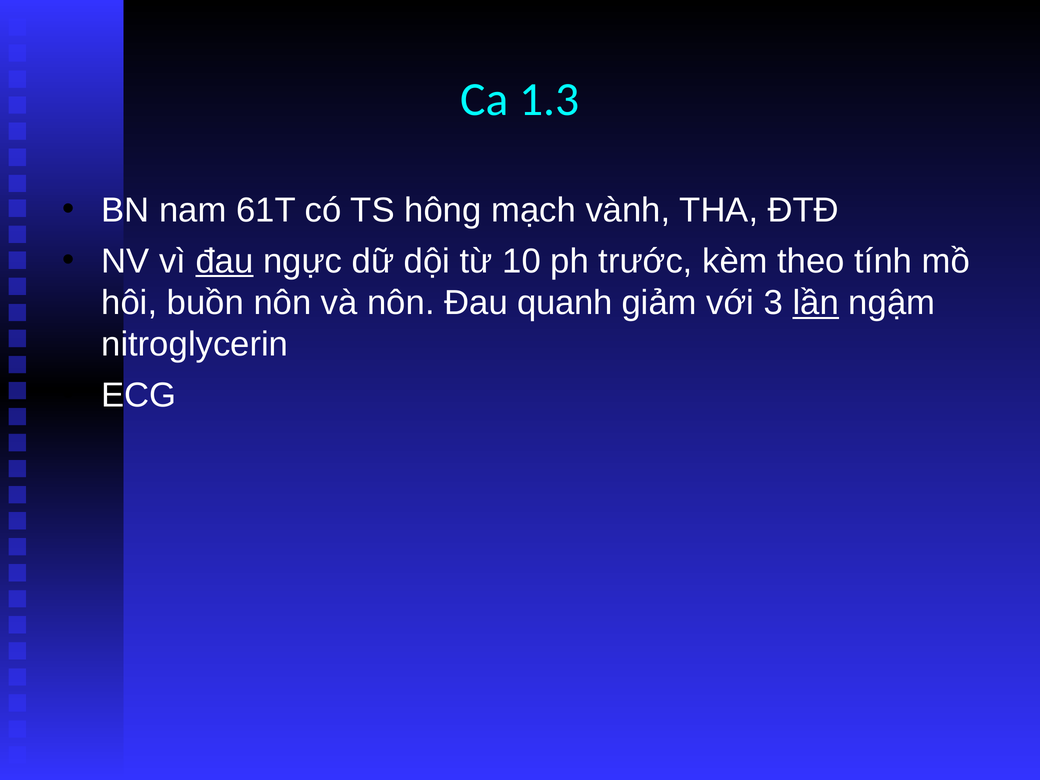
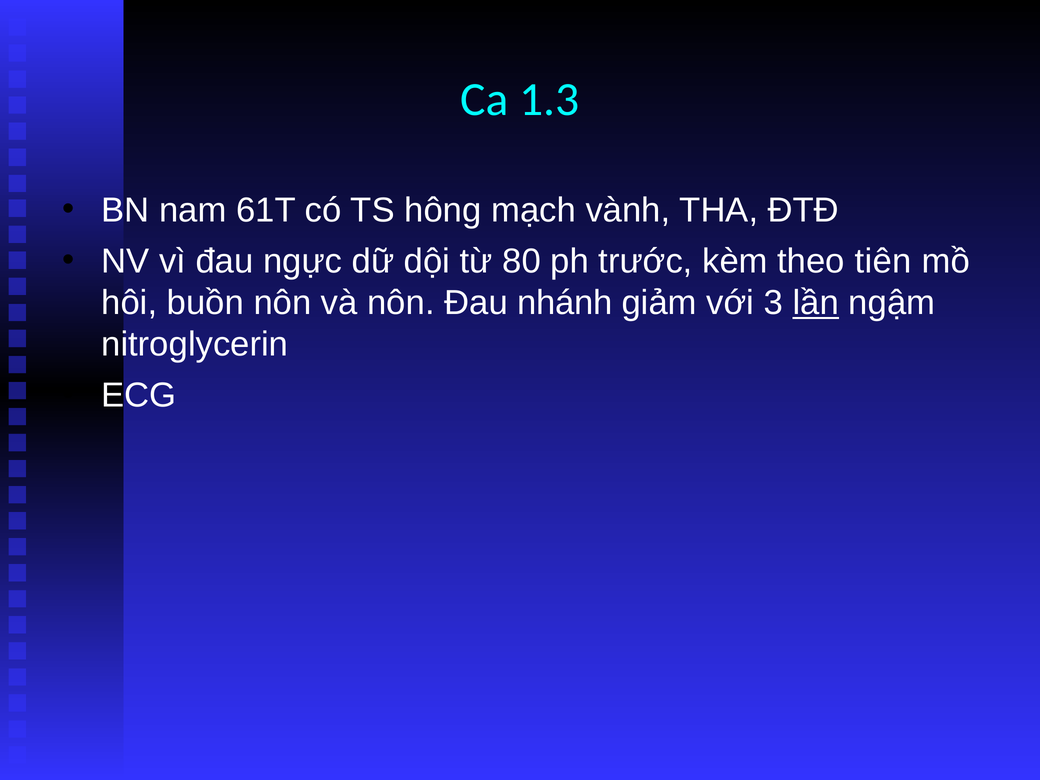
đau at (225, 261) underline: present -> none
10: 10 -> 80
tính: tính -> tiên
quanh: quanh -> nhánh
